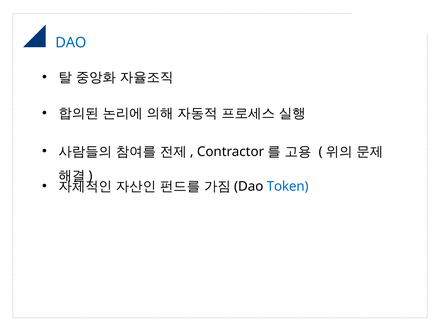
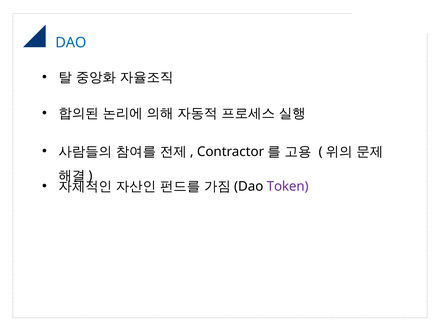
Token colour: blue -> purple
